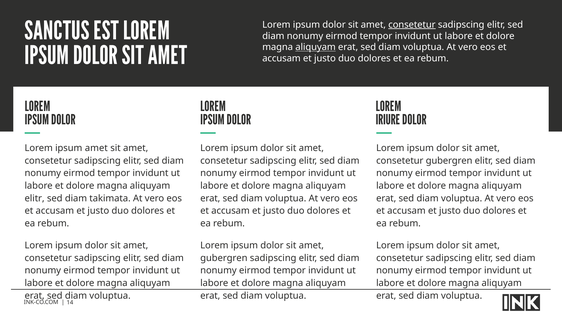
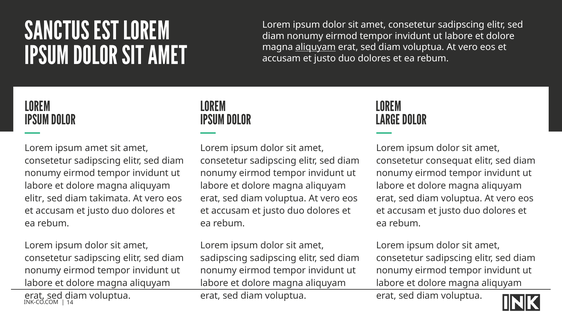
consetetur at (412, 25) underline: present -> none
IRIURE: IRIURE -> LARGE
consetetur gubergren: gubergren -> consequat
gubergren at (224, 258): gubergren -> sadipscing
